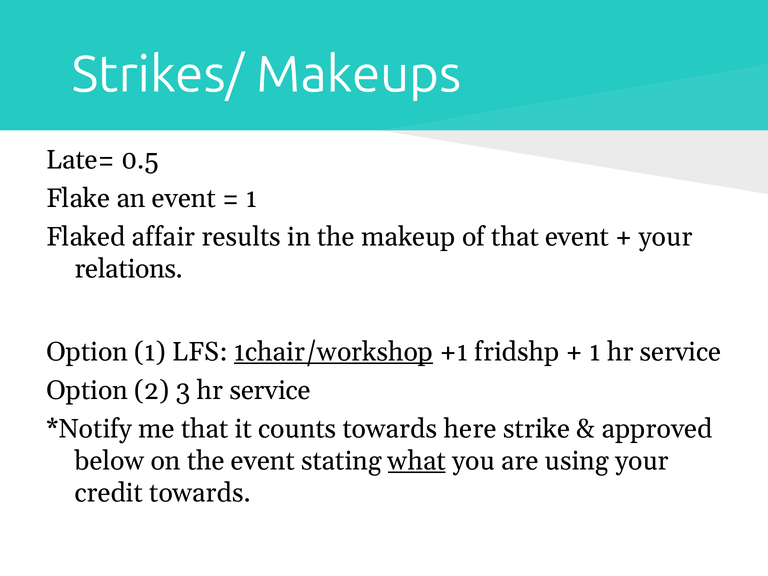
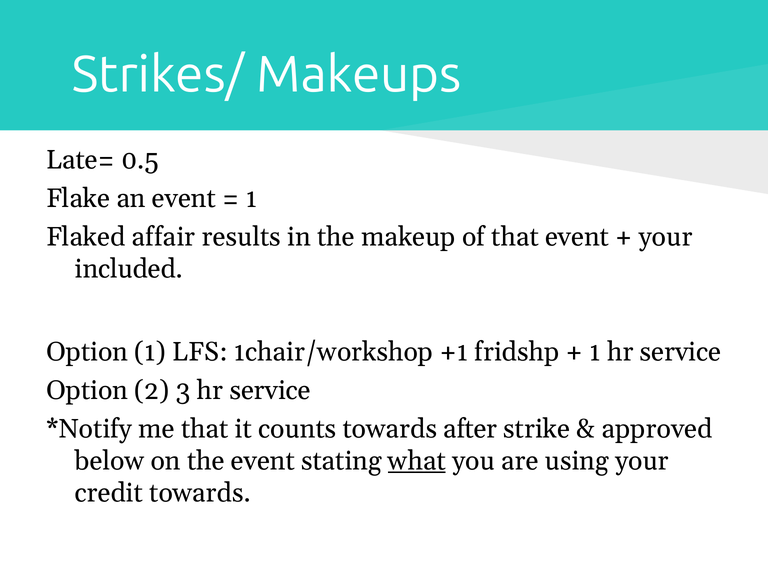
relations: relations -> included
1chair/workshop underline: present -> none
here: here -> after
